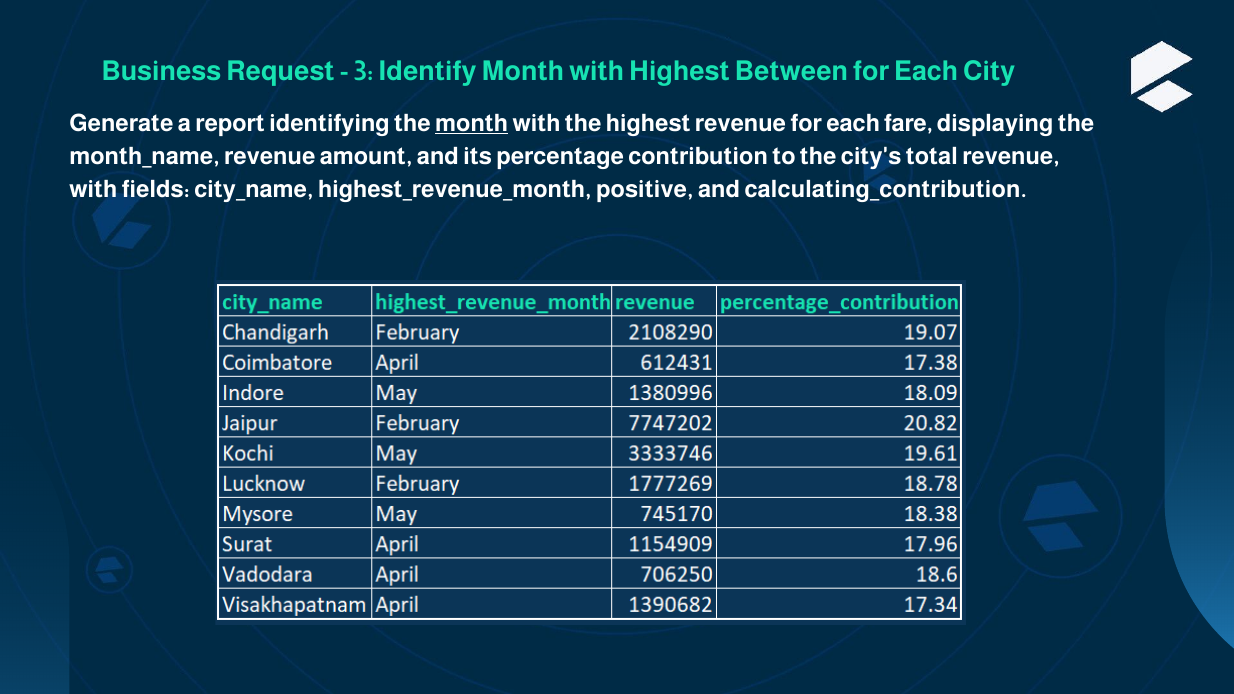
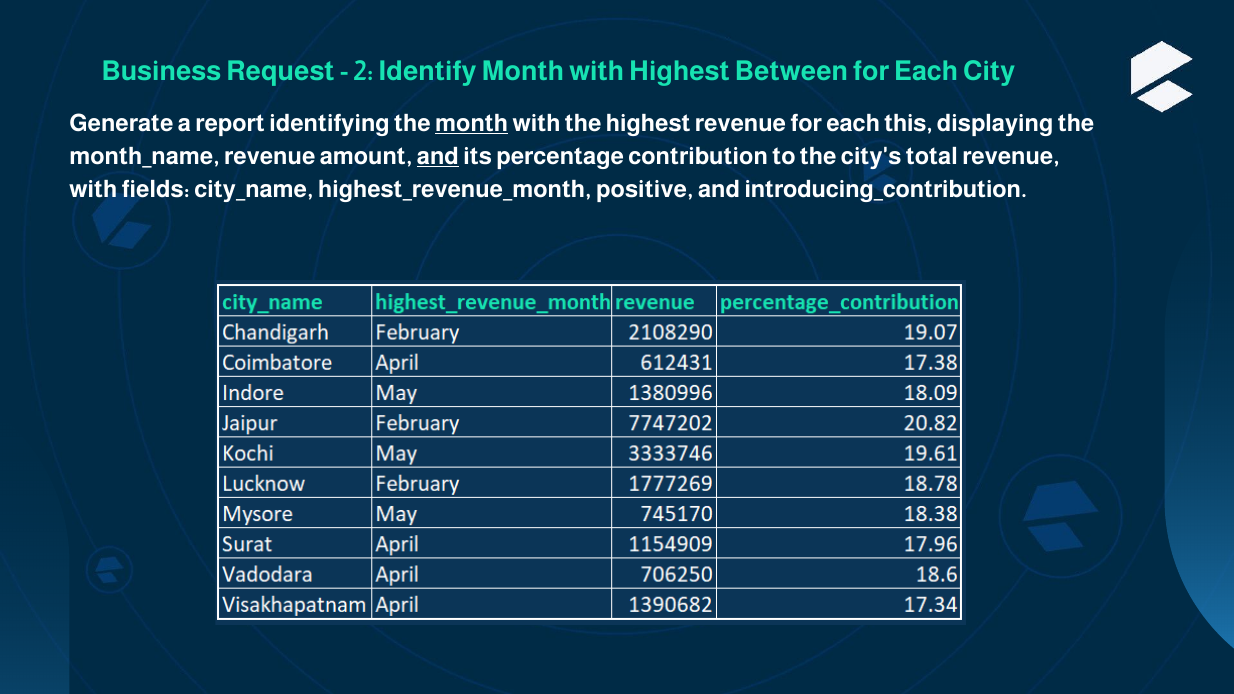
3: 3 -> 2
fare: fare -> this
and at (438, 156) underline: none -> present
calculating_contribution: calculating_contribution -> introducing_contribution
